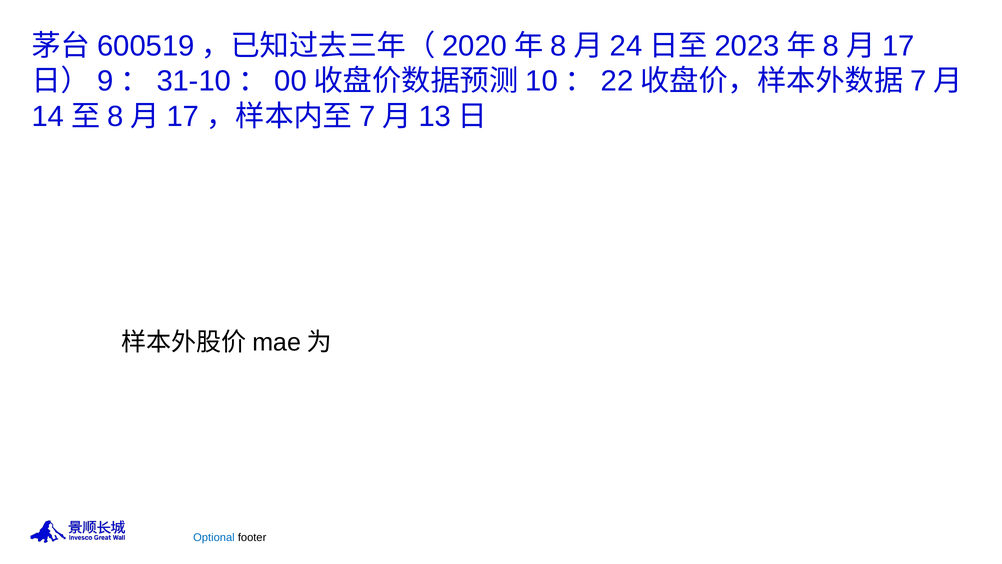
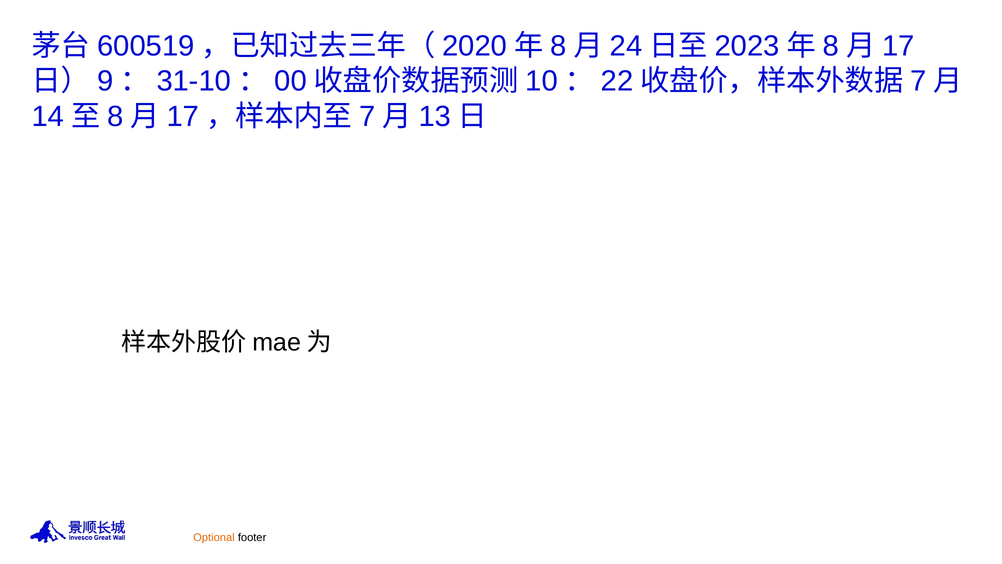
Optional colour: blue -> orange
